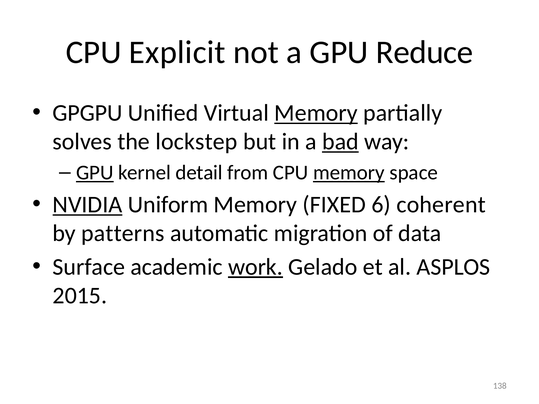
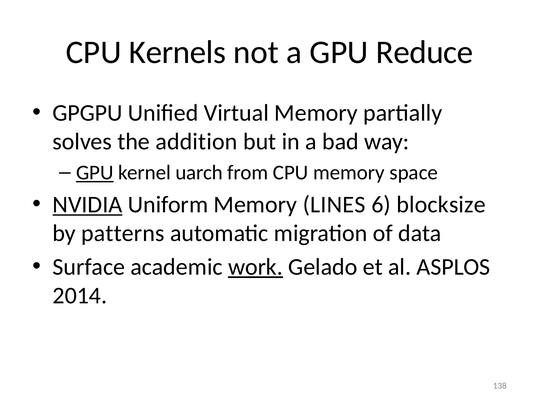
Explicit: Explicit -> Kernels
Memory at (316, 113) underline: present -> none
lockstep: lockstep -> addition
bad underline: present -> none
detail: detail -> uarch
memory at (349, 173) underline: present -> none
FIXED: FIXED -> LINES
coherent: coherent -> blocksize
2015: 2015 -> 2014
